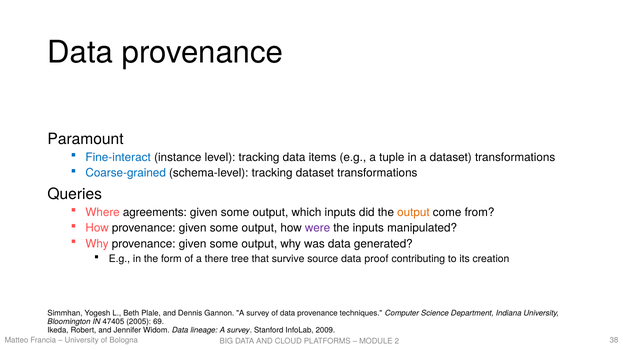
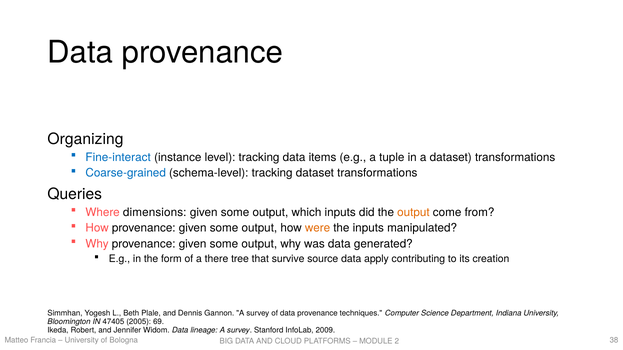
Paramount: Paramount -> Organizing
agreements: agreements -> dimensions
were colour: purple -> orange
proof: proof -> apply
